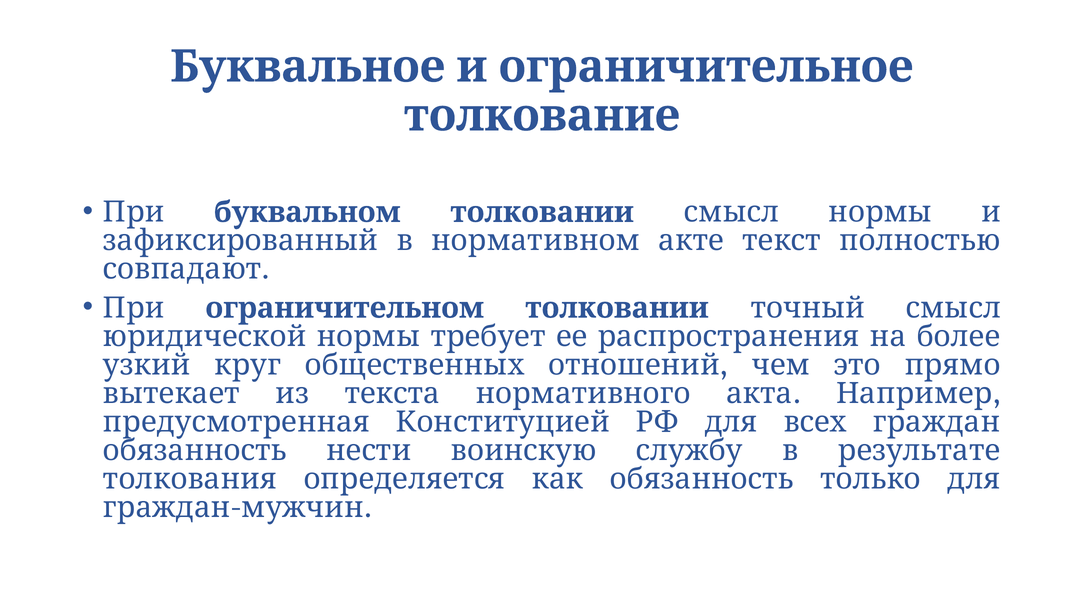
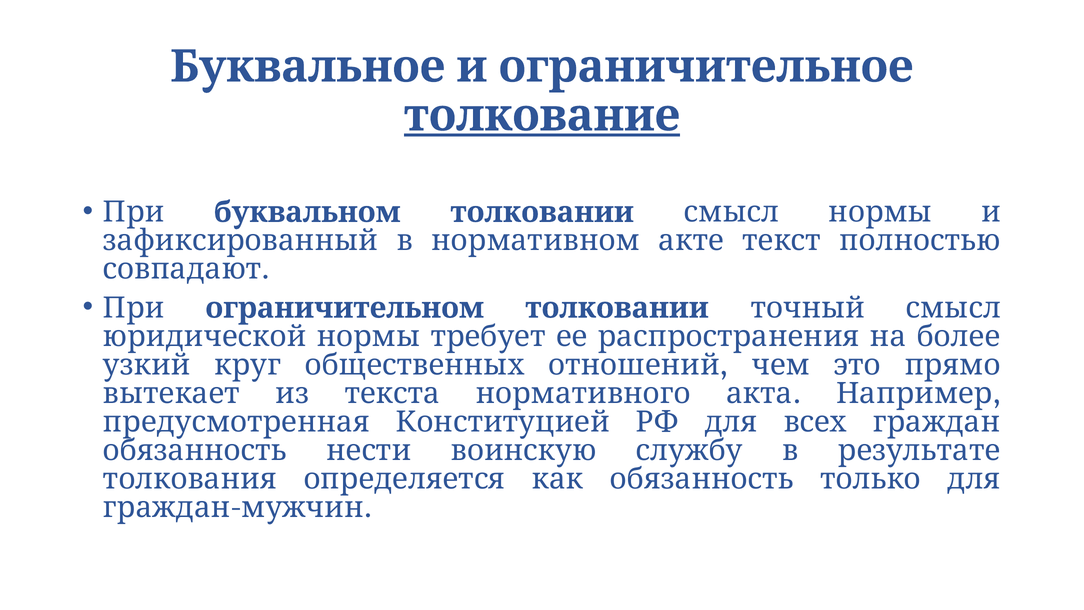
толкование underline: none -> present
